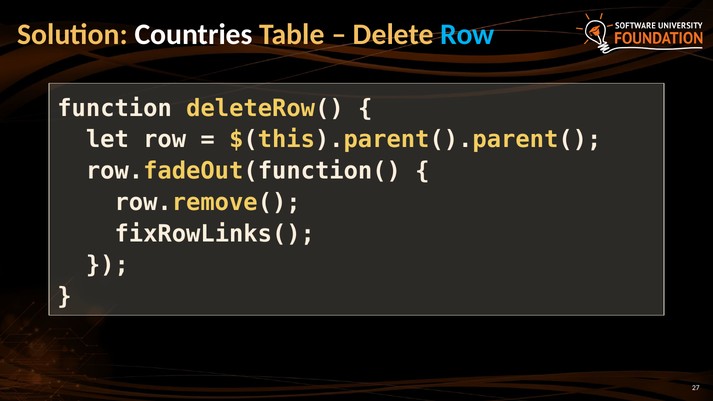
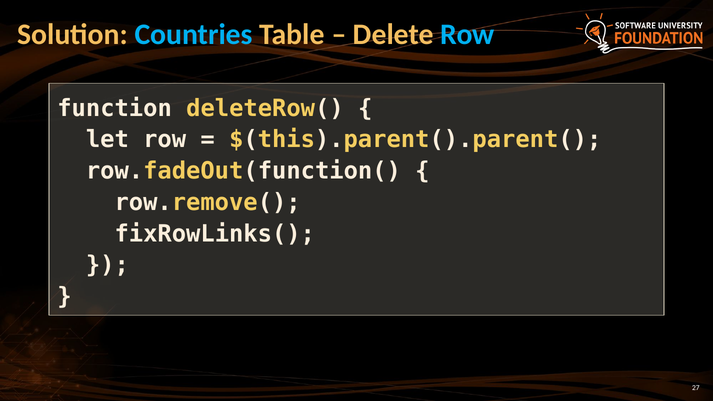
Countries colour: white -> light blue
